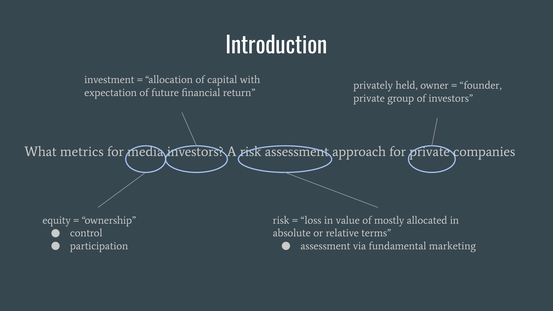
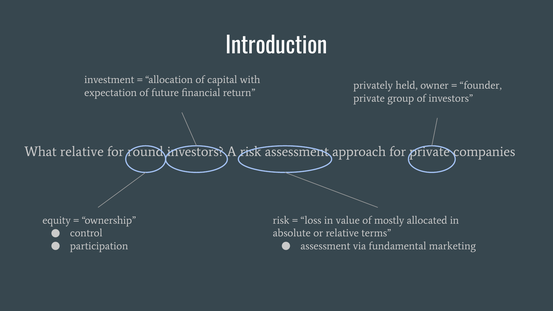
What metrics: metrics -> relative
media: media -> round
